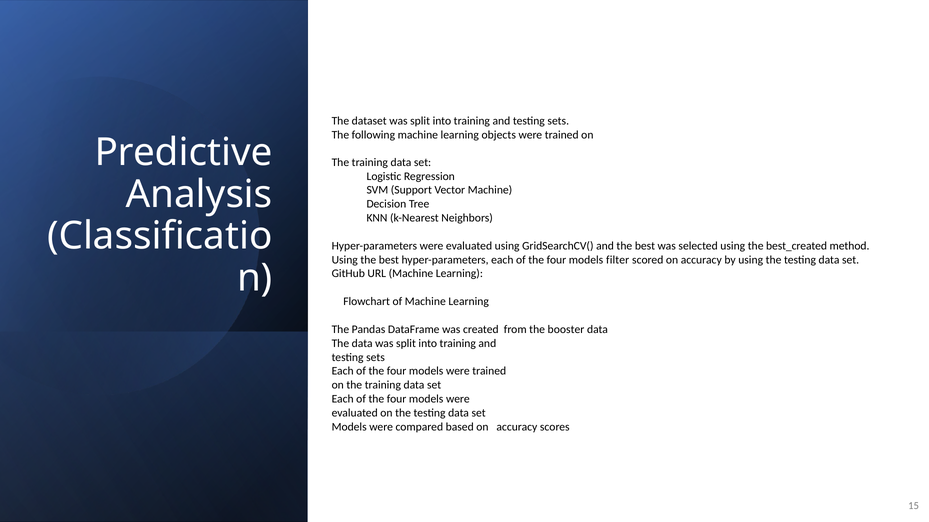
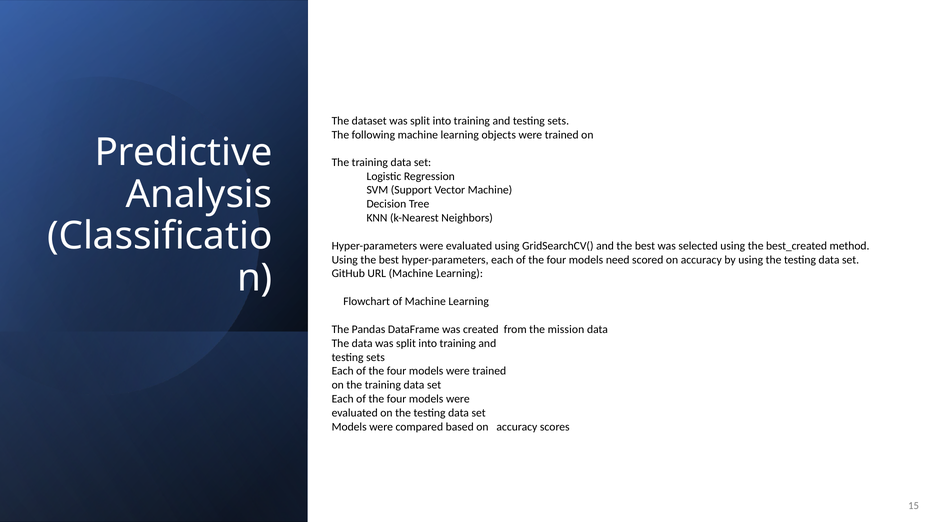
filter: filter -> need
booster: booster -> mission
